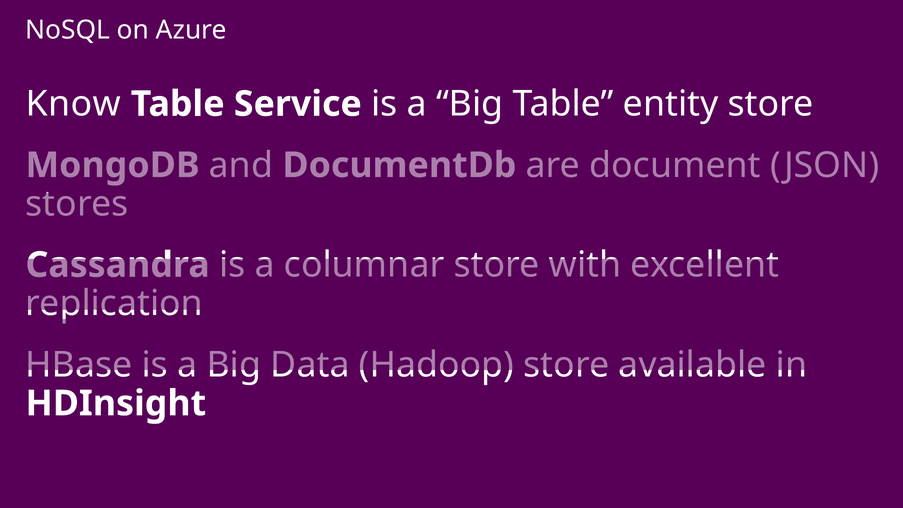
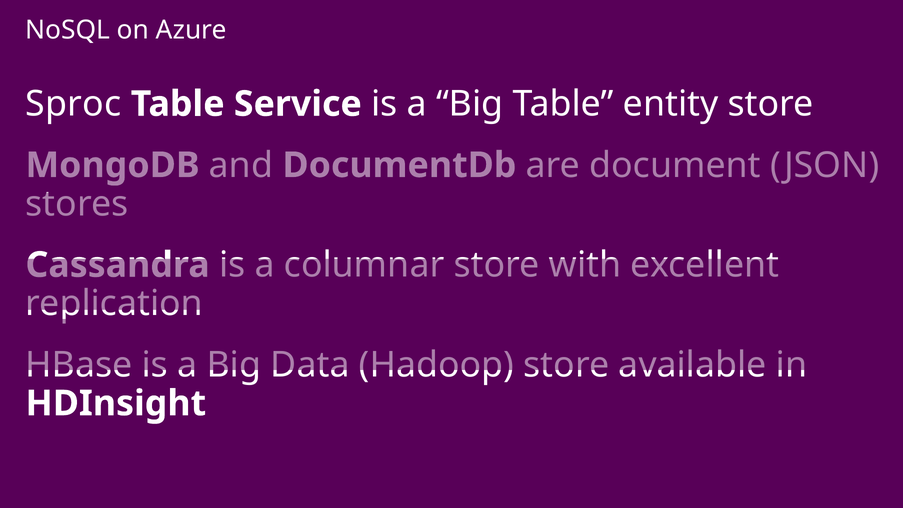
Know: Know -> Sproc
